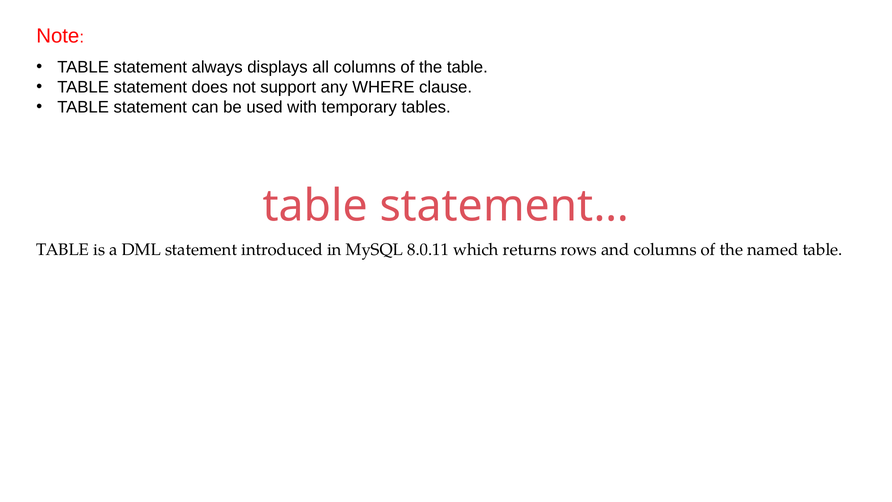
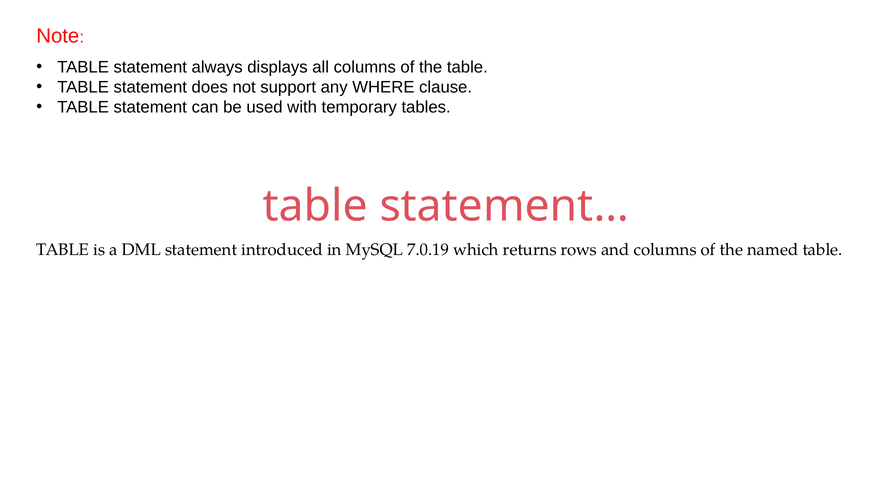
8.0.11: 8.0.11 -> 7.0.19
